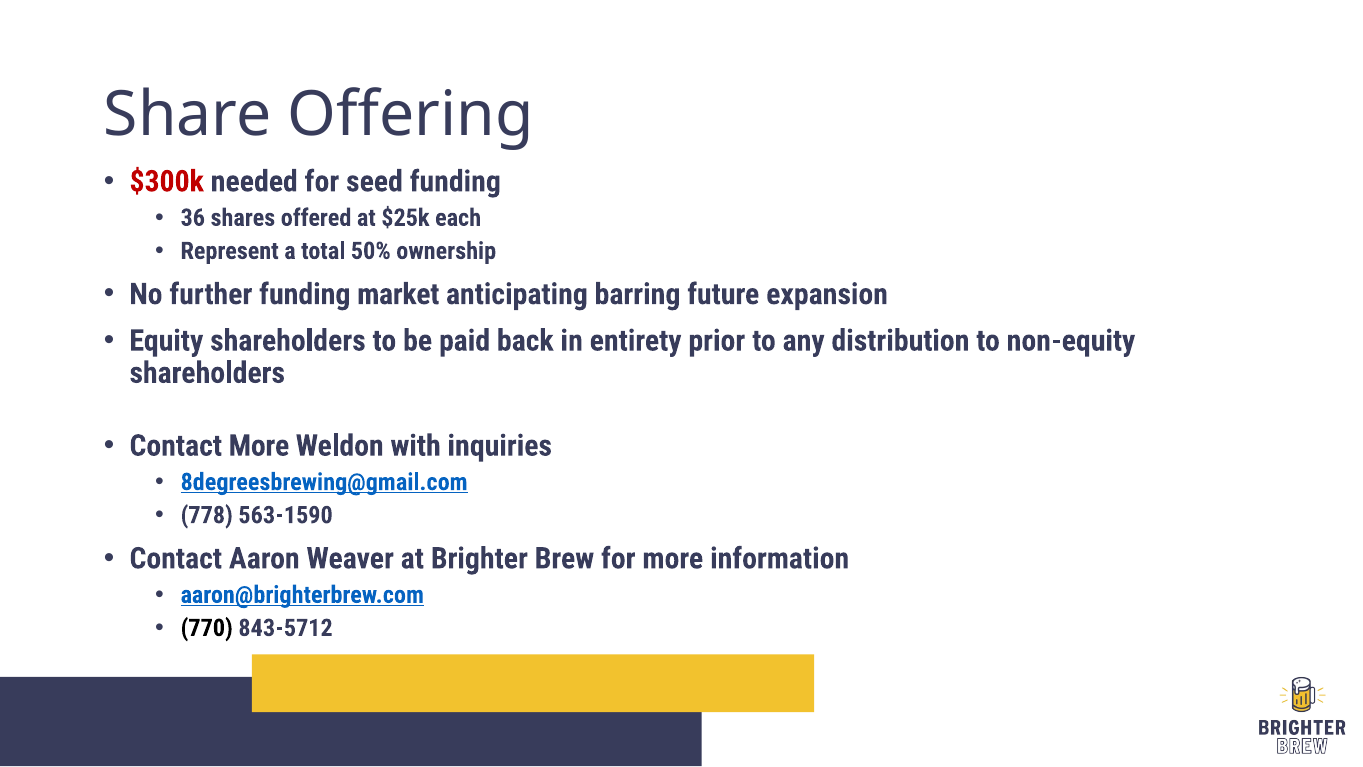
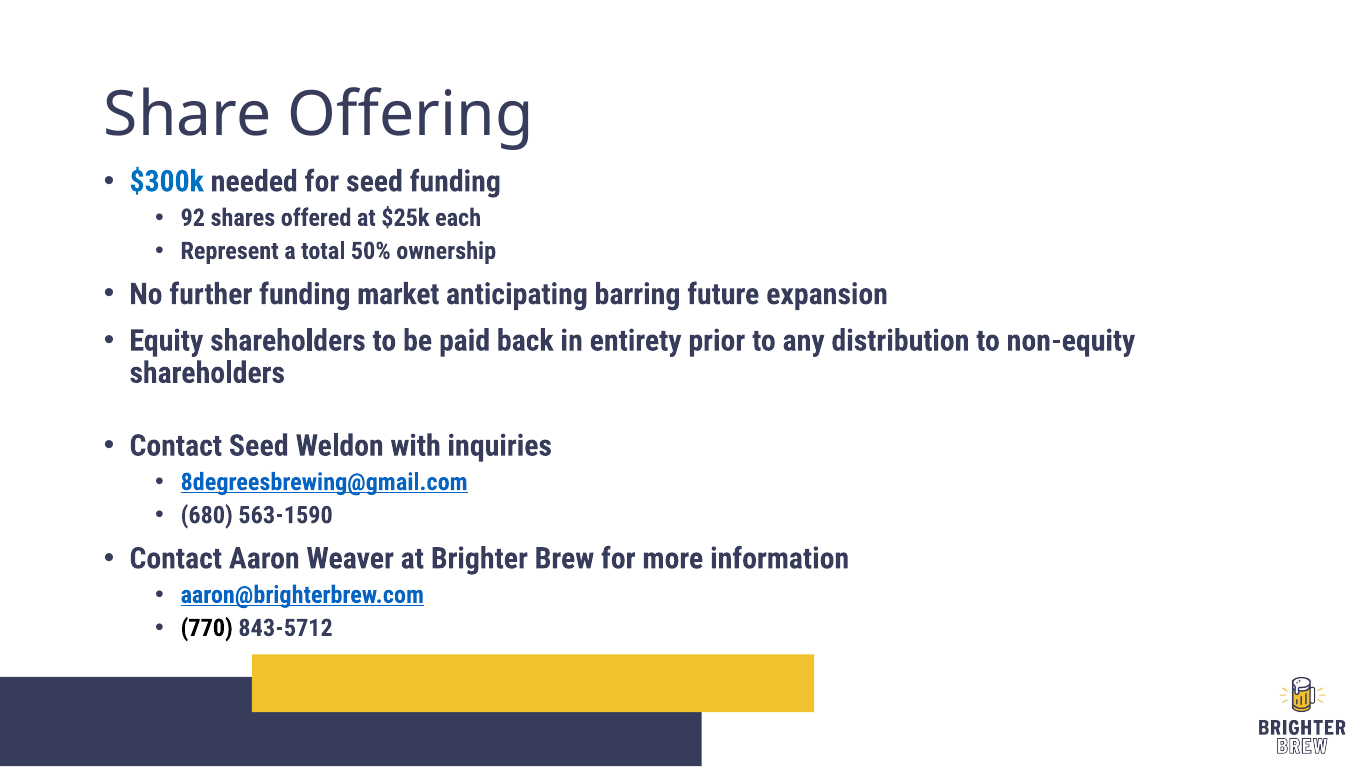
$300k colour: red -> blue
36: 36 -> 92
Contact More: More -> Seed
778: 778 -> 680
